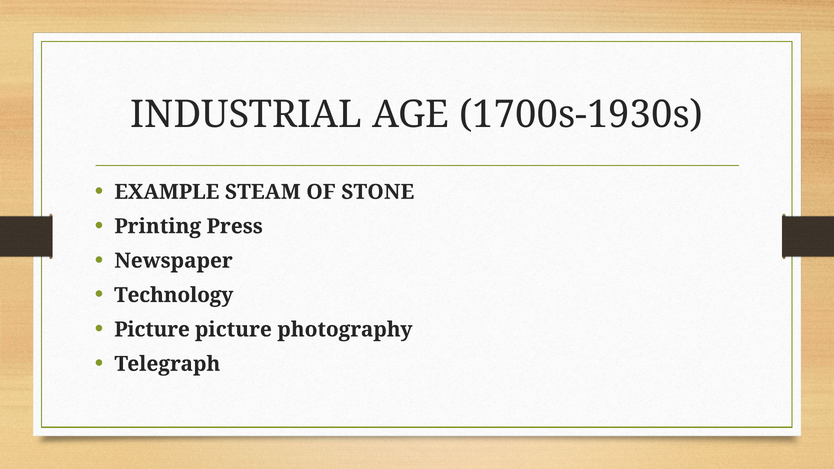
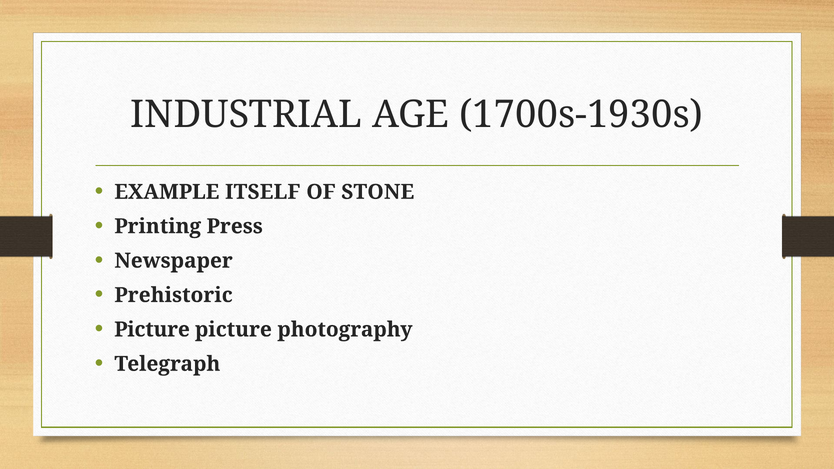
STEAM: STEAM -> ITSELF
Technology: Technology -> Prehistoric
